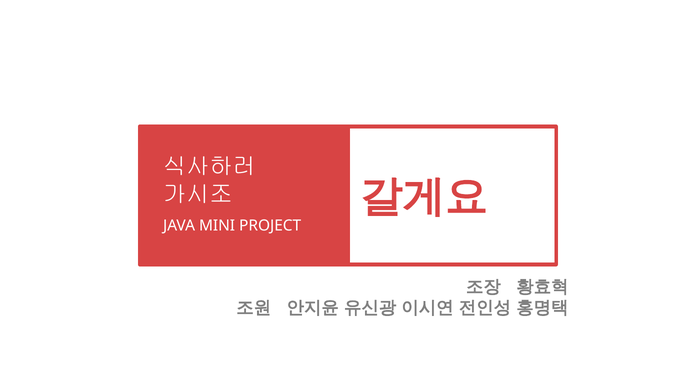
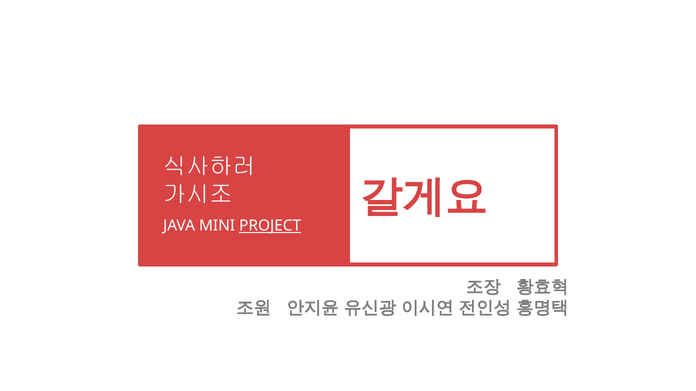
PROJECT underline: none -> present
